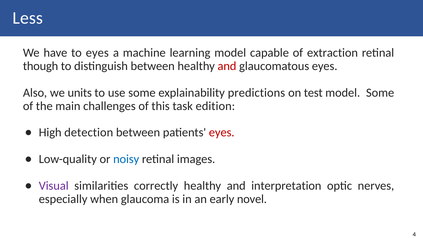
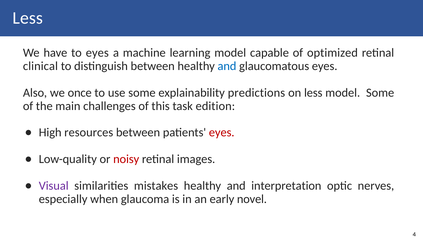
extraction: extraction -> optimized
though: though -> clinical
and at (227, 66) colour: red -> blue
units: units -> once
on test: test -> less
detection: detection -> resources
noisy colour: blue -> red
correctly: correctly -> mistakes
